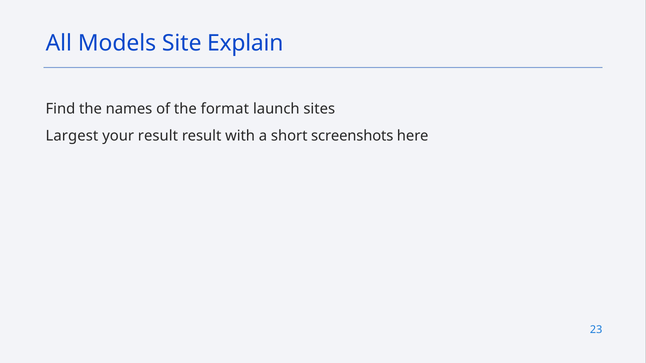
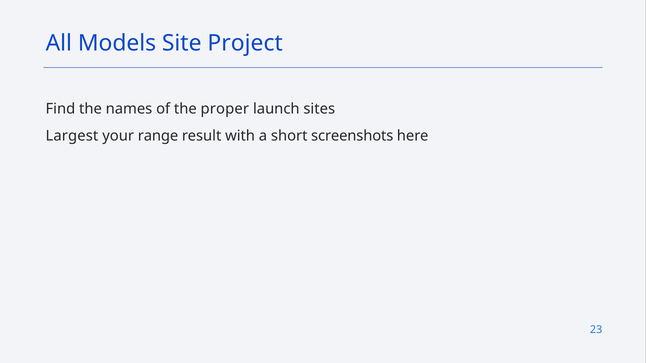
Explain: Explain -> Project
format: format -> proper
your result: result -> range
